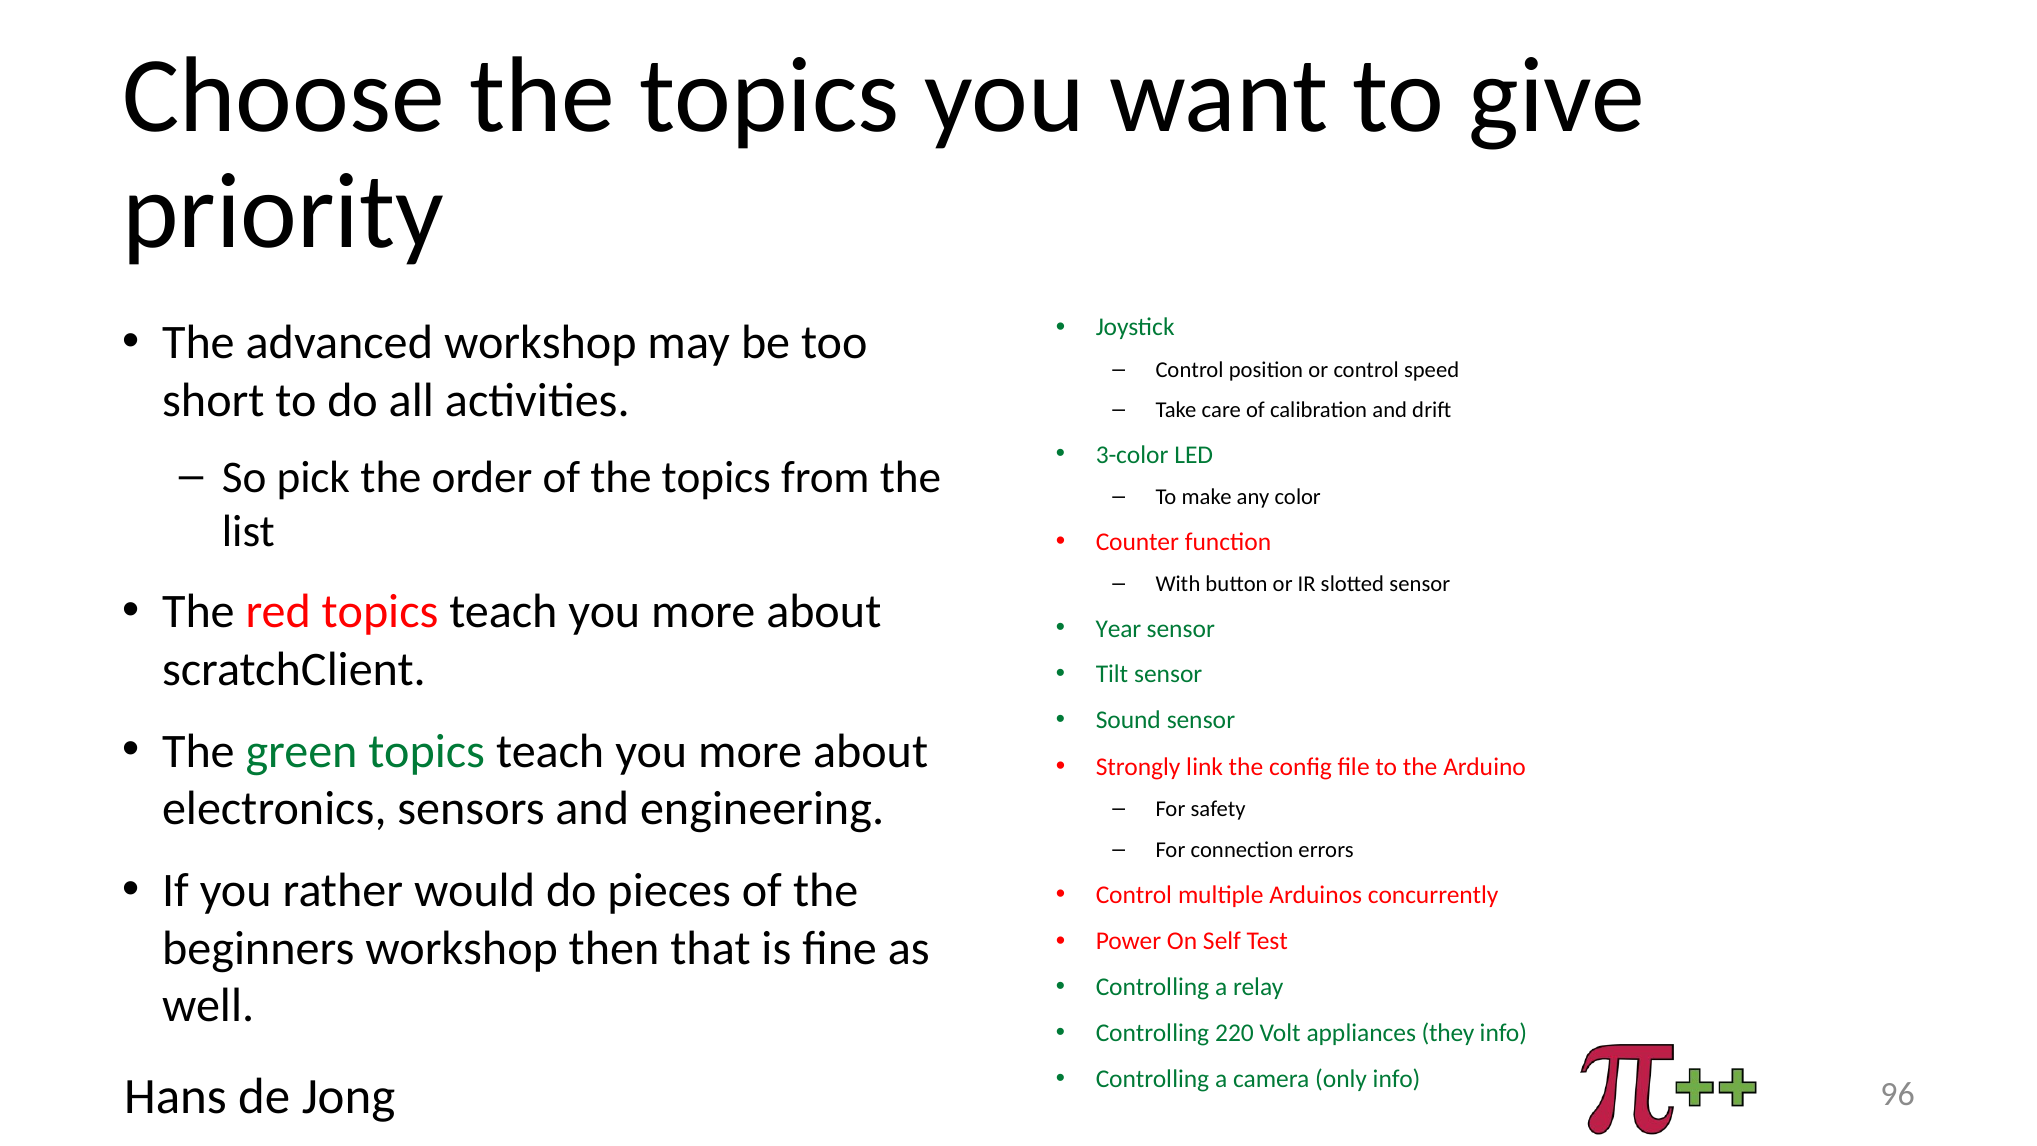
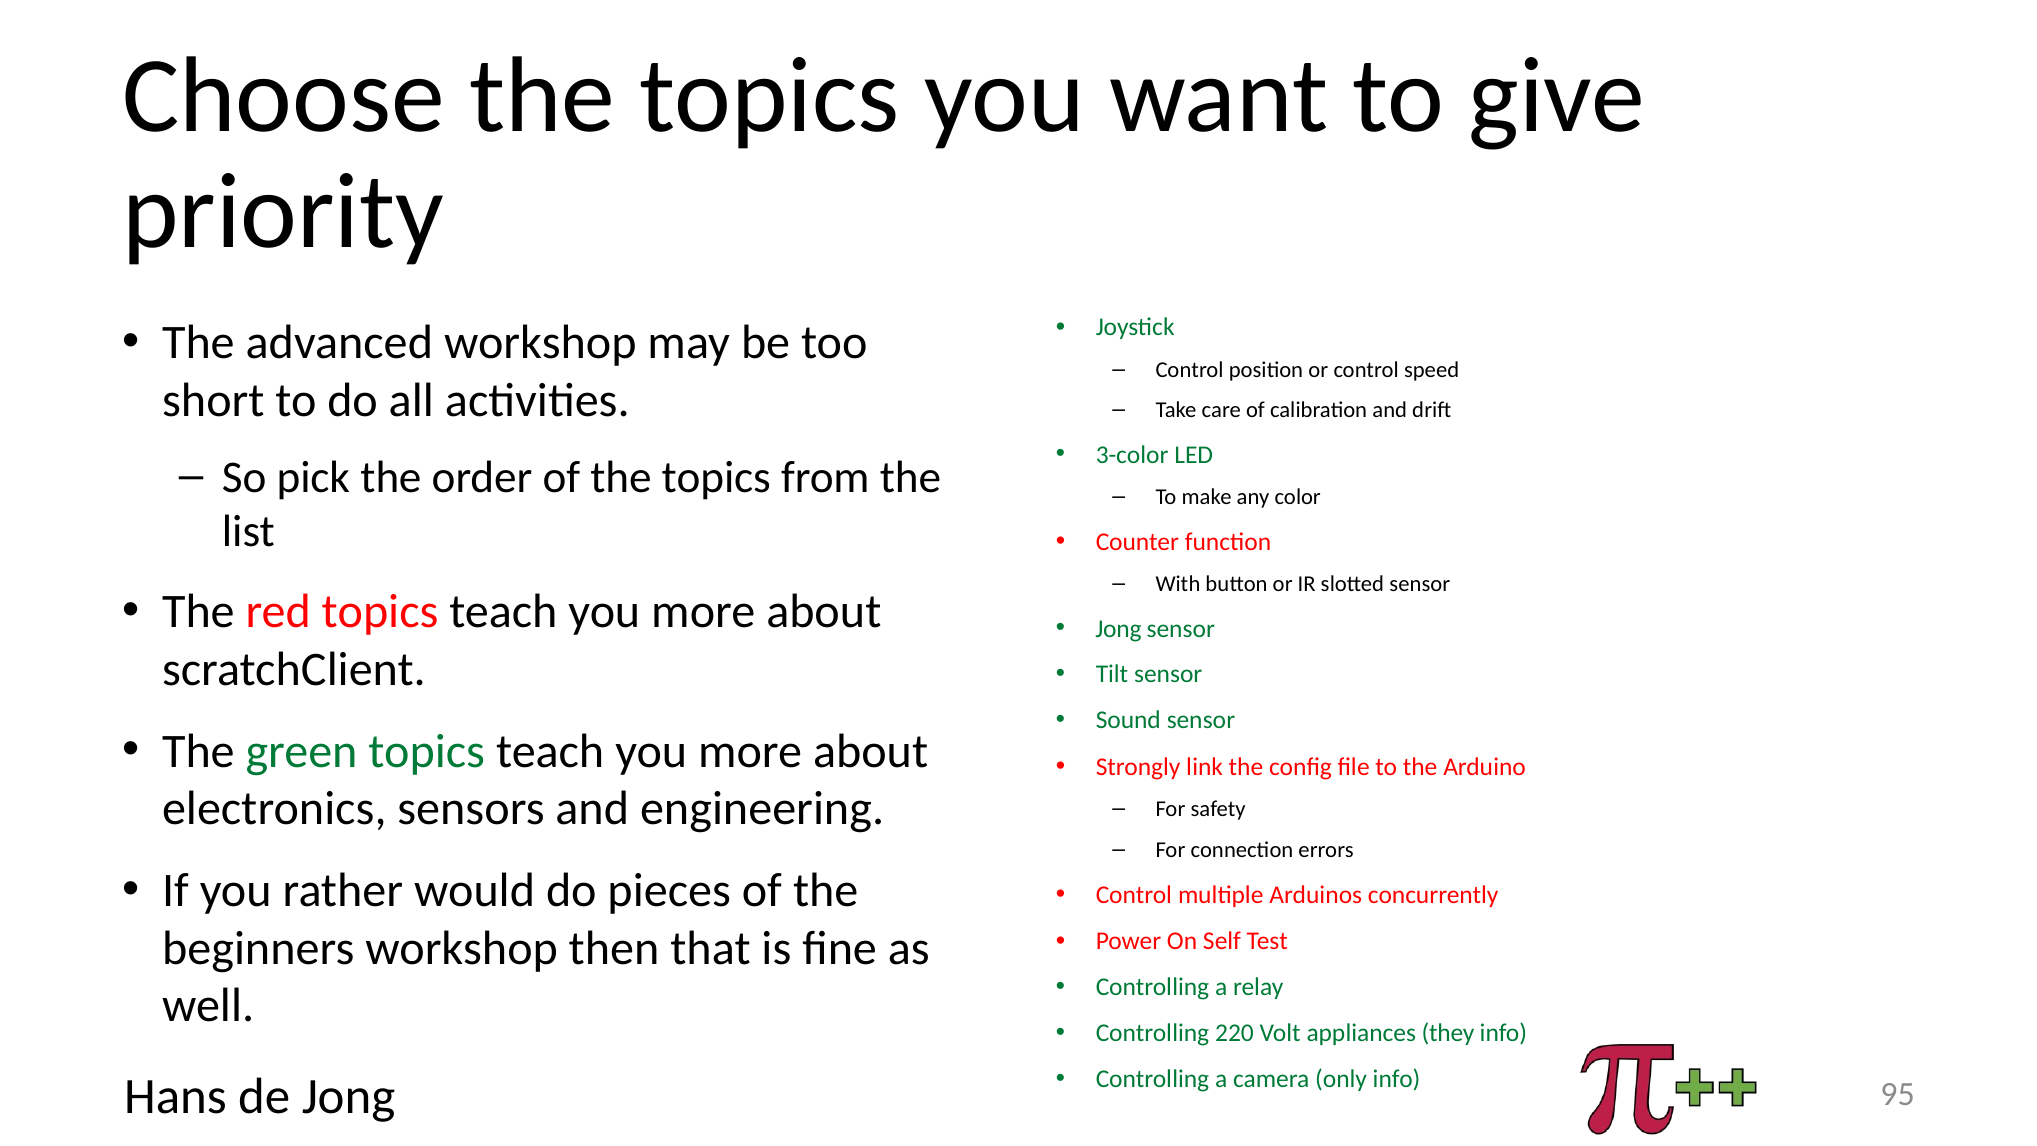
Year at (1118, 629): Year -> Jong
96: 96 -> 95
